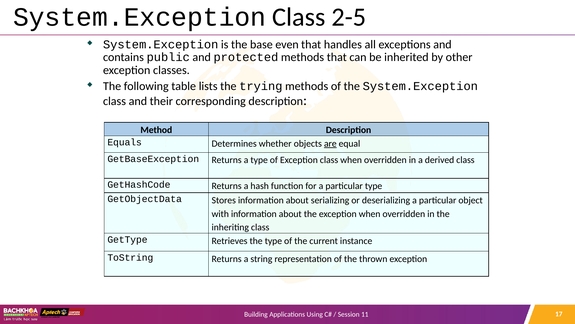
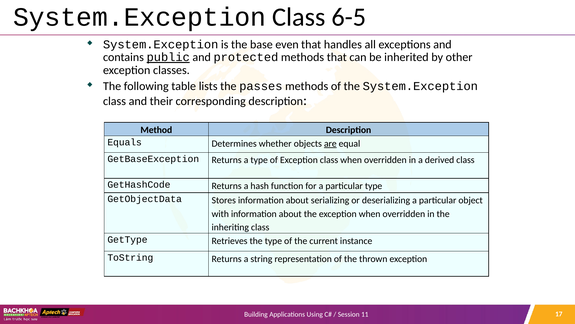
2-5: 2-5 -> 6-5
public underline: none -> present
trying: trying -> passes
